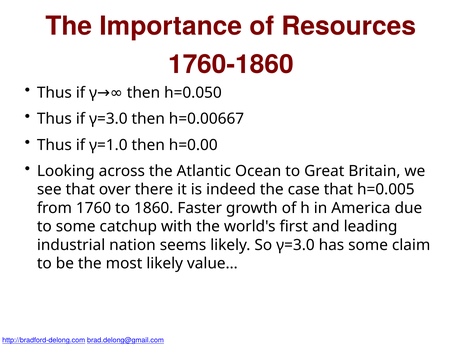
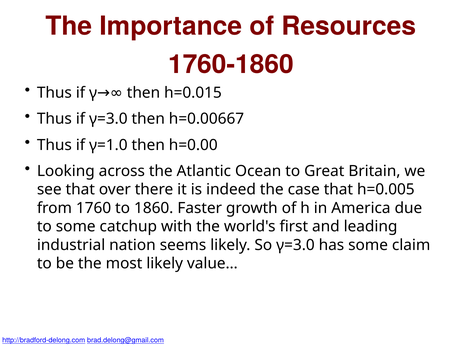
h=0.050: h=0.050 -> h=0.015
